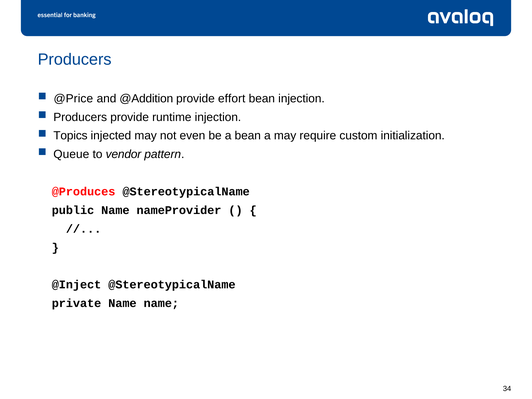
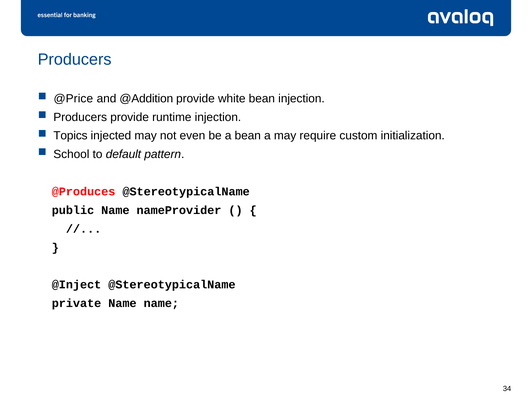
effort: effort -> white
Queue: Queue -> School
vendor: vendor -> default
